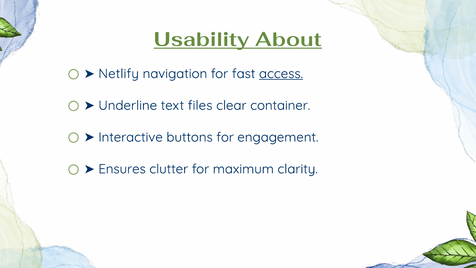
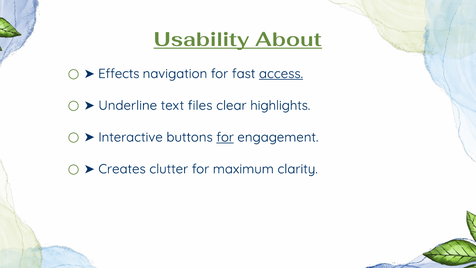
Netlify: Netlify -> Effects
container: container -> highlights
for at (225, 137) underline: none -> present
Ensures: Ensures -> Creates
